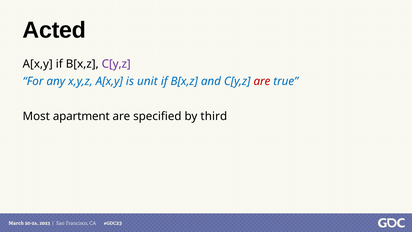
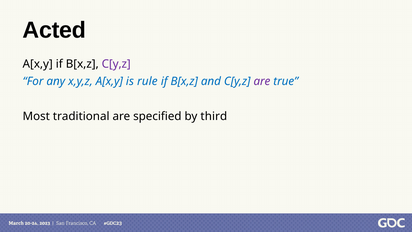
unit: unit -> rule
are at (262, 81) colour: red -> purple
apartment: apartment -> traditional
